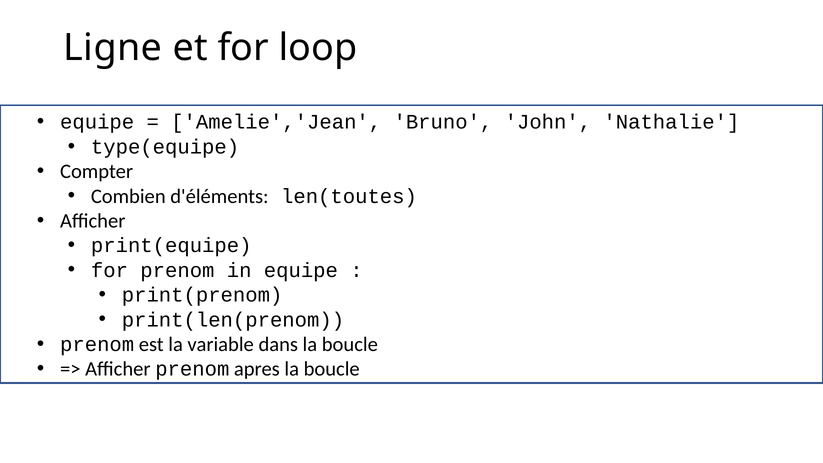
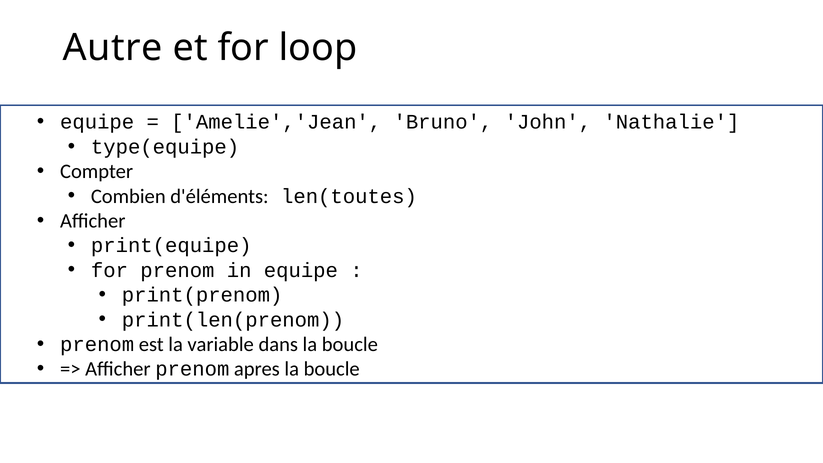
Ligne: Ligne -> Autre
